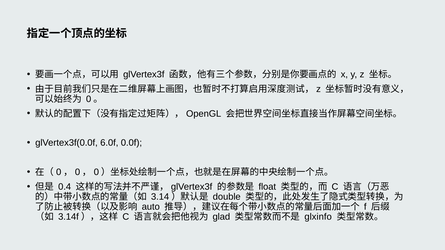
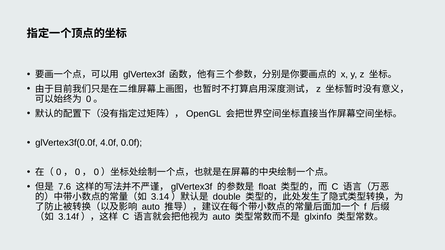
6.0f: 6.0f -> 4.0f
0.4: 0.4 -> 7.6
glad at (221, 217): glad -> auto
